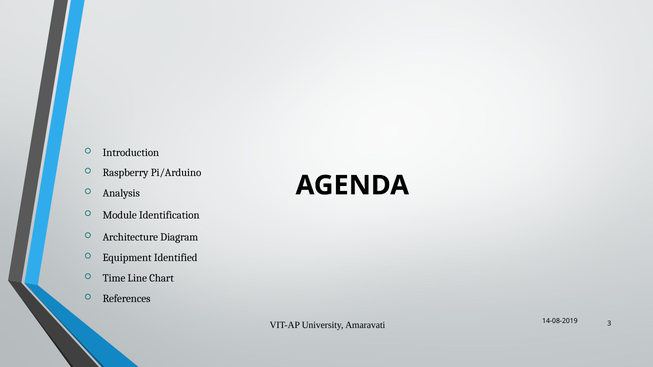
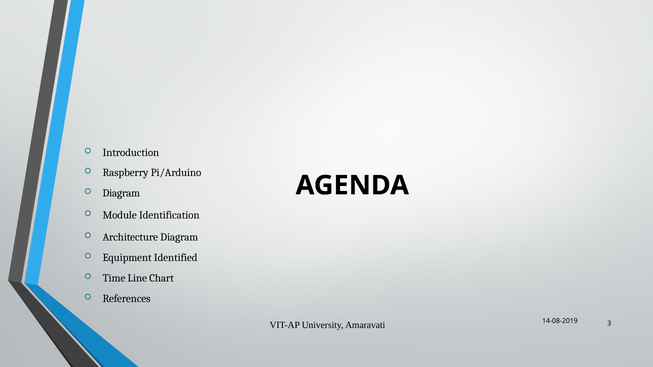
Analysis at (121, 193): Analysis -> Diagram
